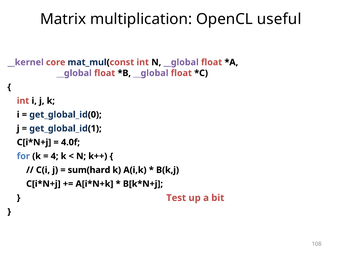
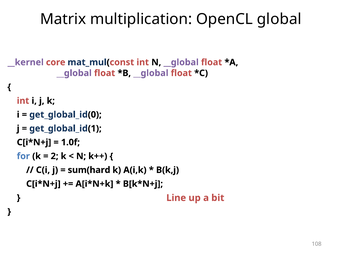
useful: useful -> global
4.0f: 4.0f -> 1.0f
4: 4 -> 2
Test: Test -> Line
